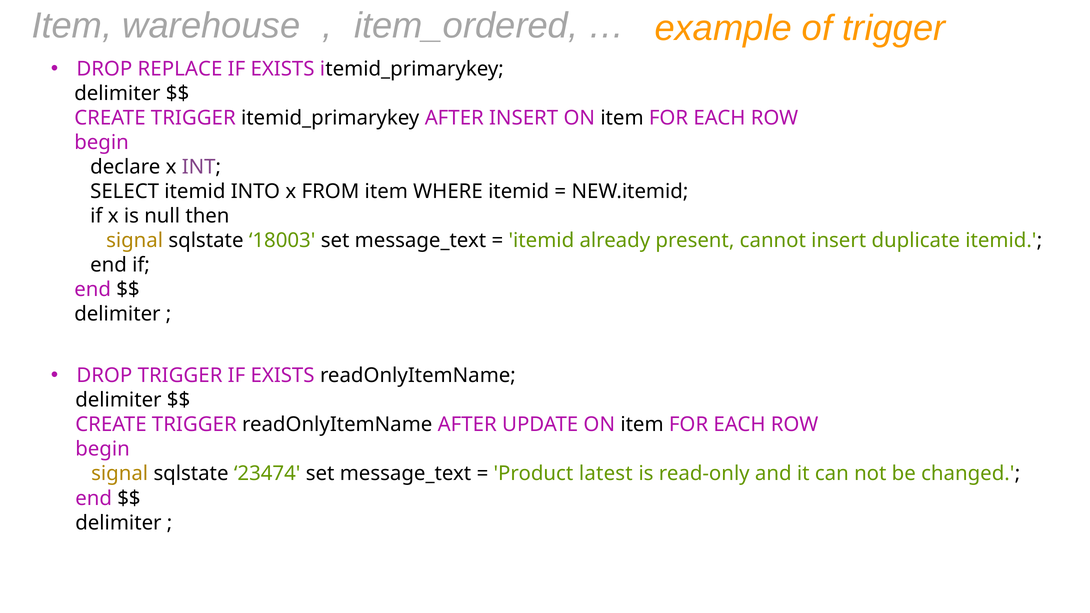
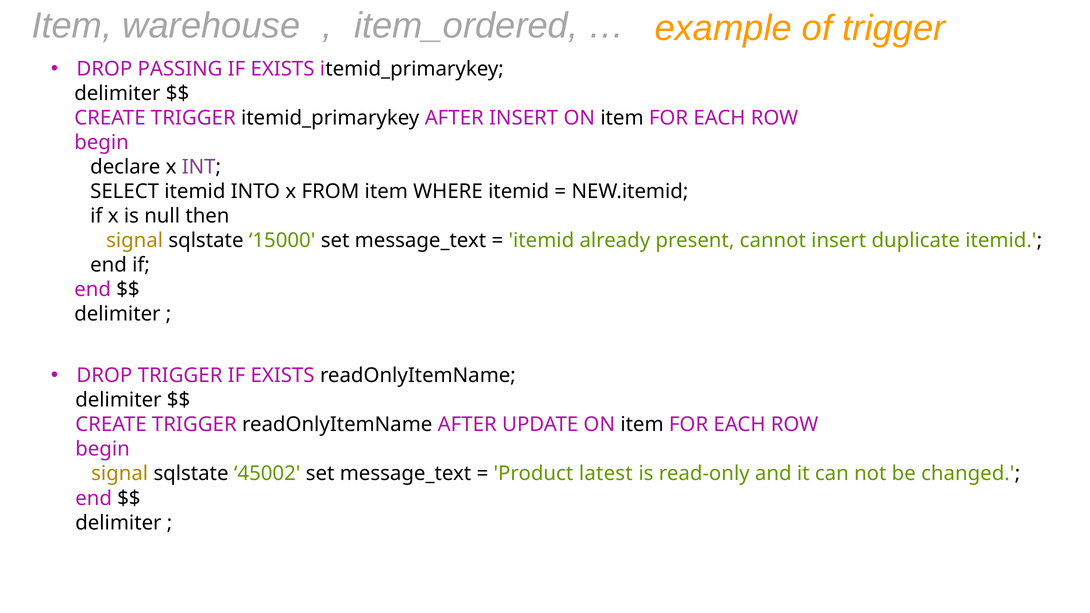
REPLACE: REPLACE -> PASSING
18003: 18003 -> 15000
23474: 23474 -> 45002
